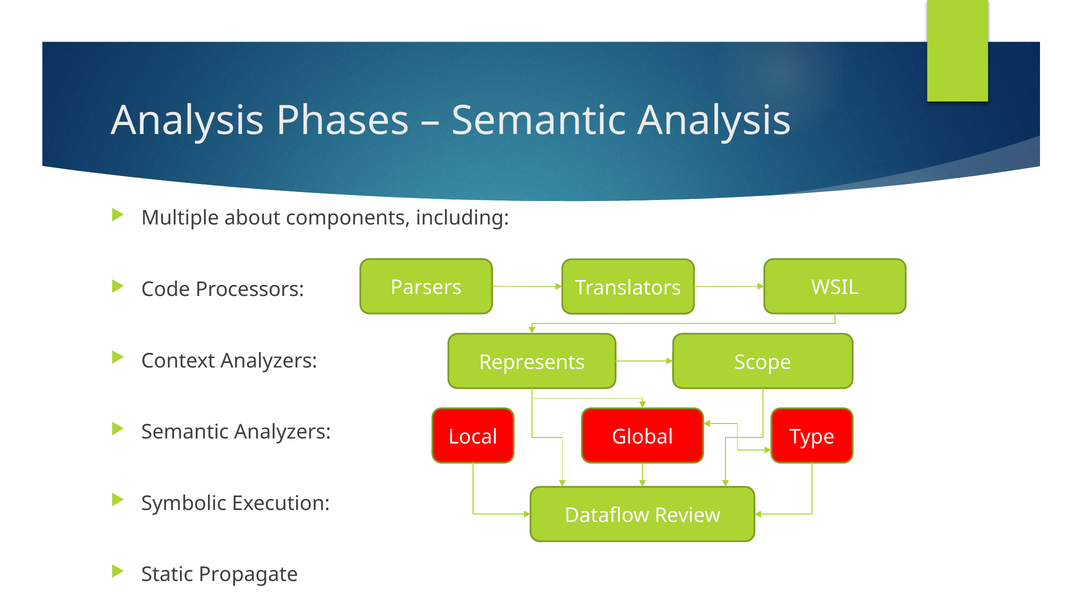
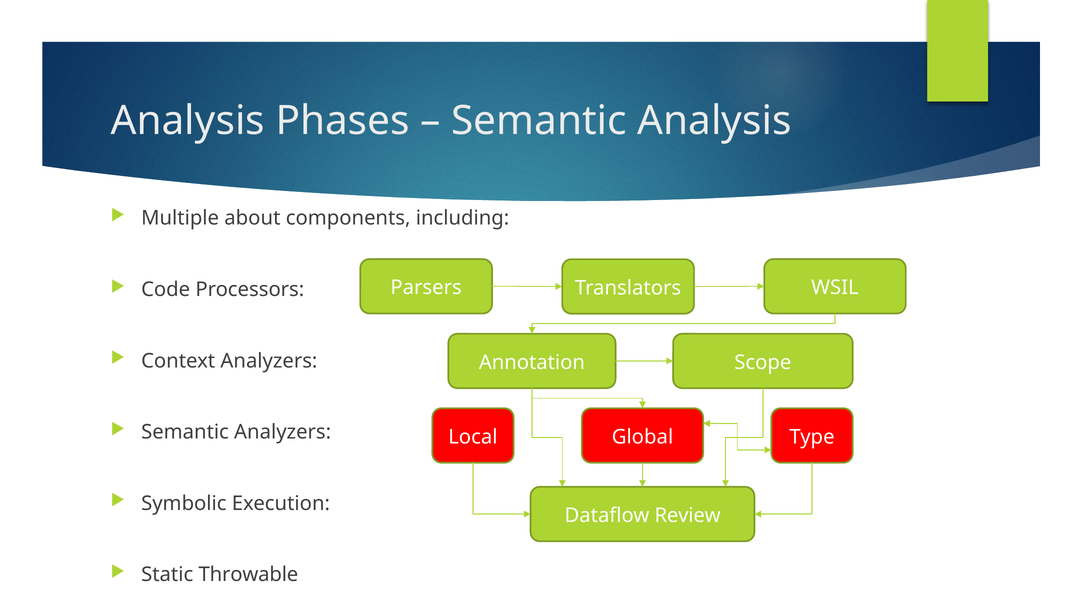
Represents: Represents -> Annotation
Propagate: Propagate -> Throwable
